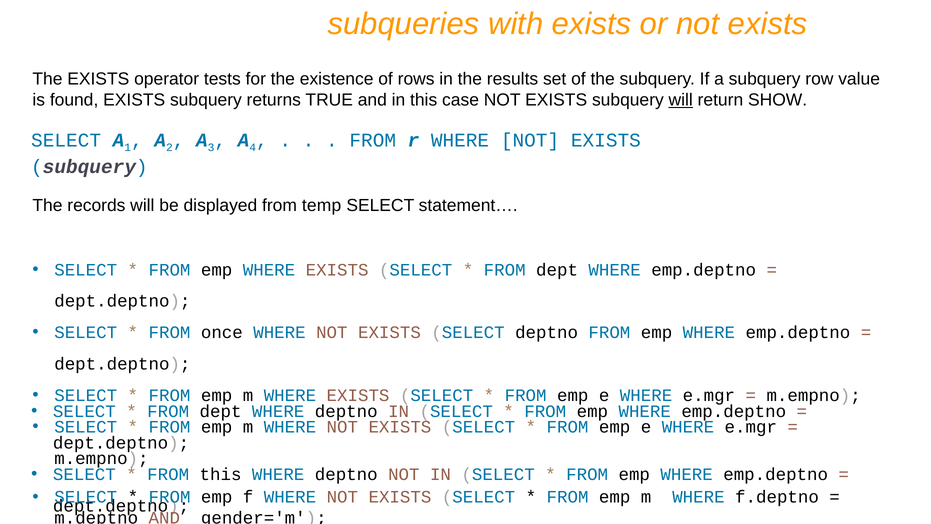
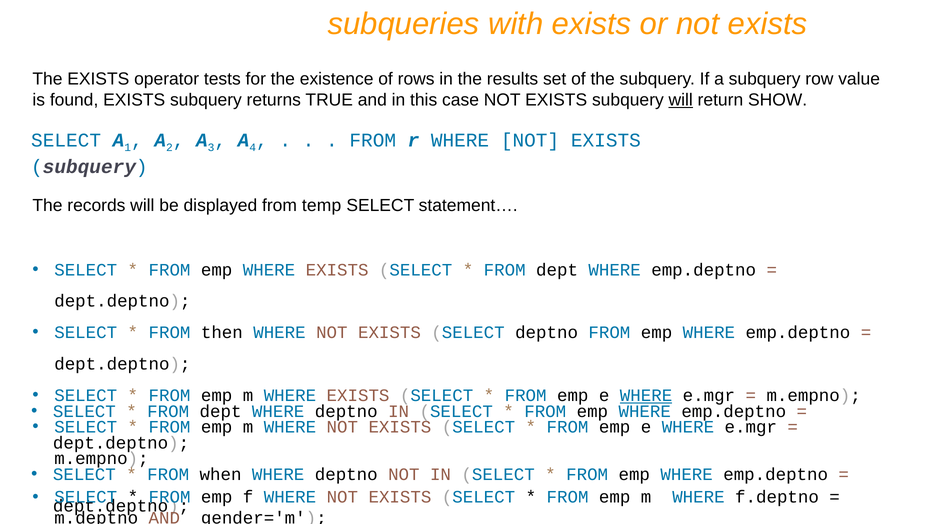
once: once -> then
WHERE at (646, 395) underline: none -> present
FROM this: this -> when
